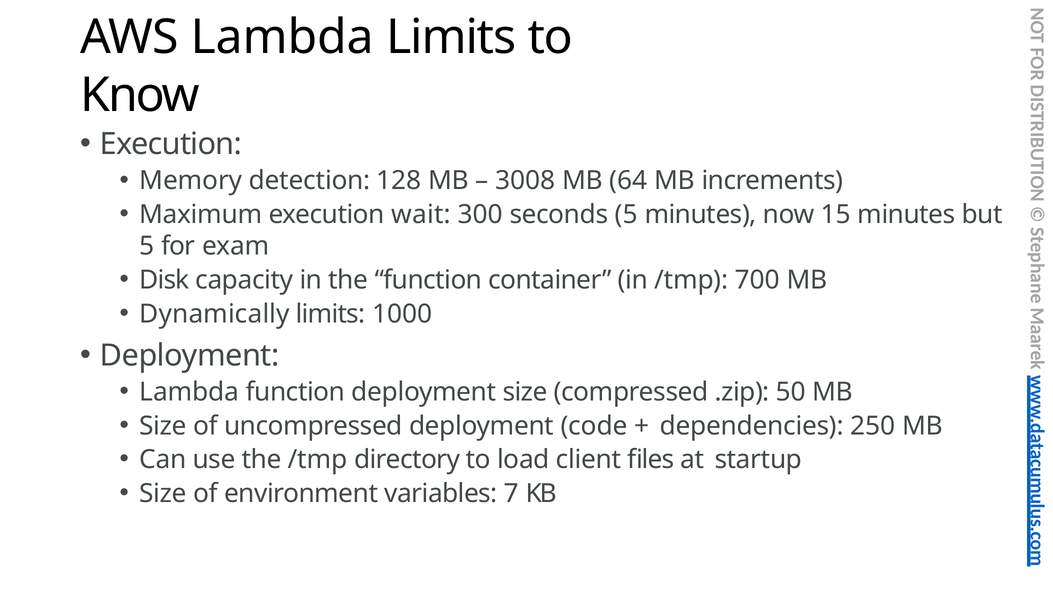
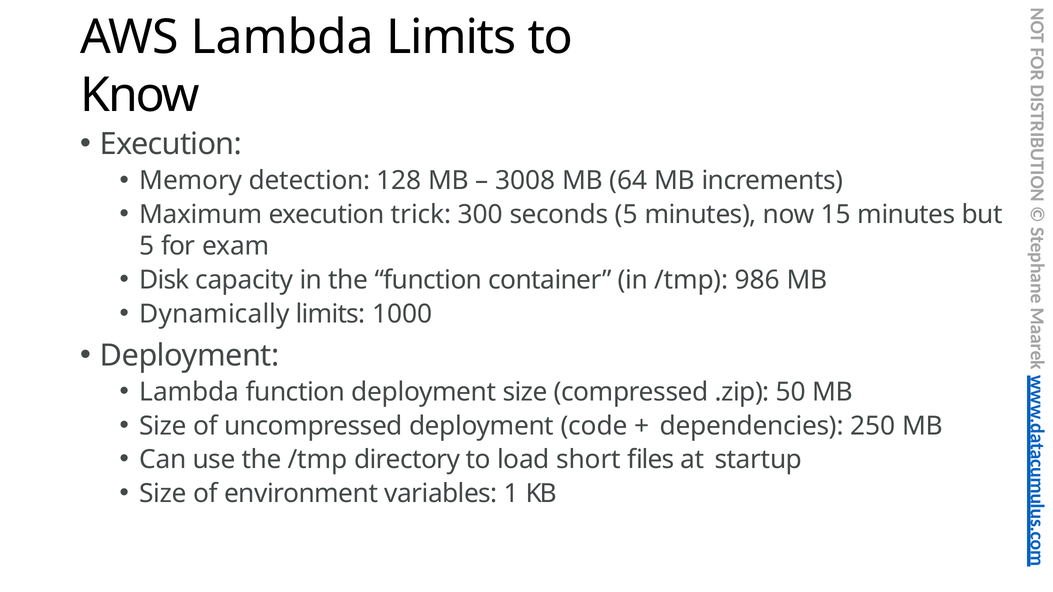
wait: wait -> trick
700: 700 -> 986
client: client -> short
7: 7 -> 1
